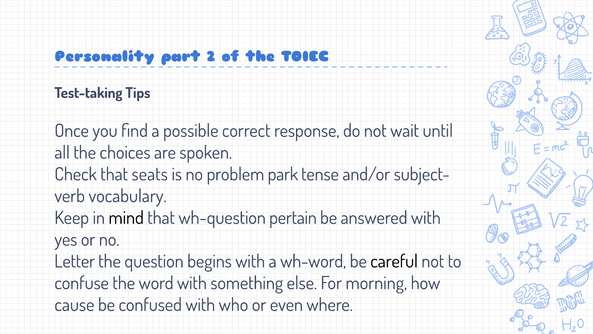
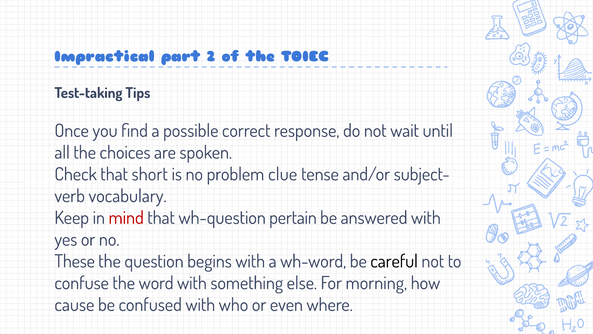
Personality: Personality -> Impractical
seats: seats -> short
park: park -> clue
mind colour: black -> red
Letter: Letter -> These
